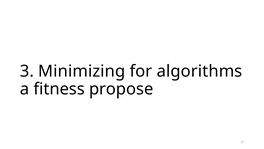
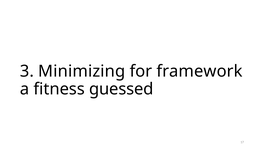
algorithms: algorithms -> framework
propose: propose -> guessed
